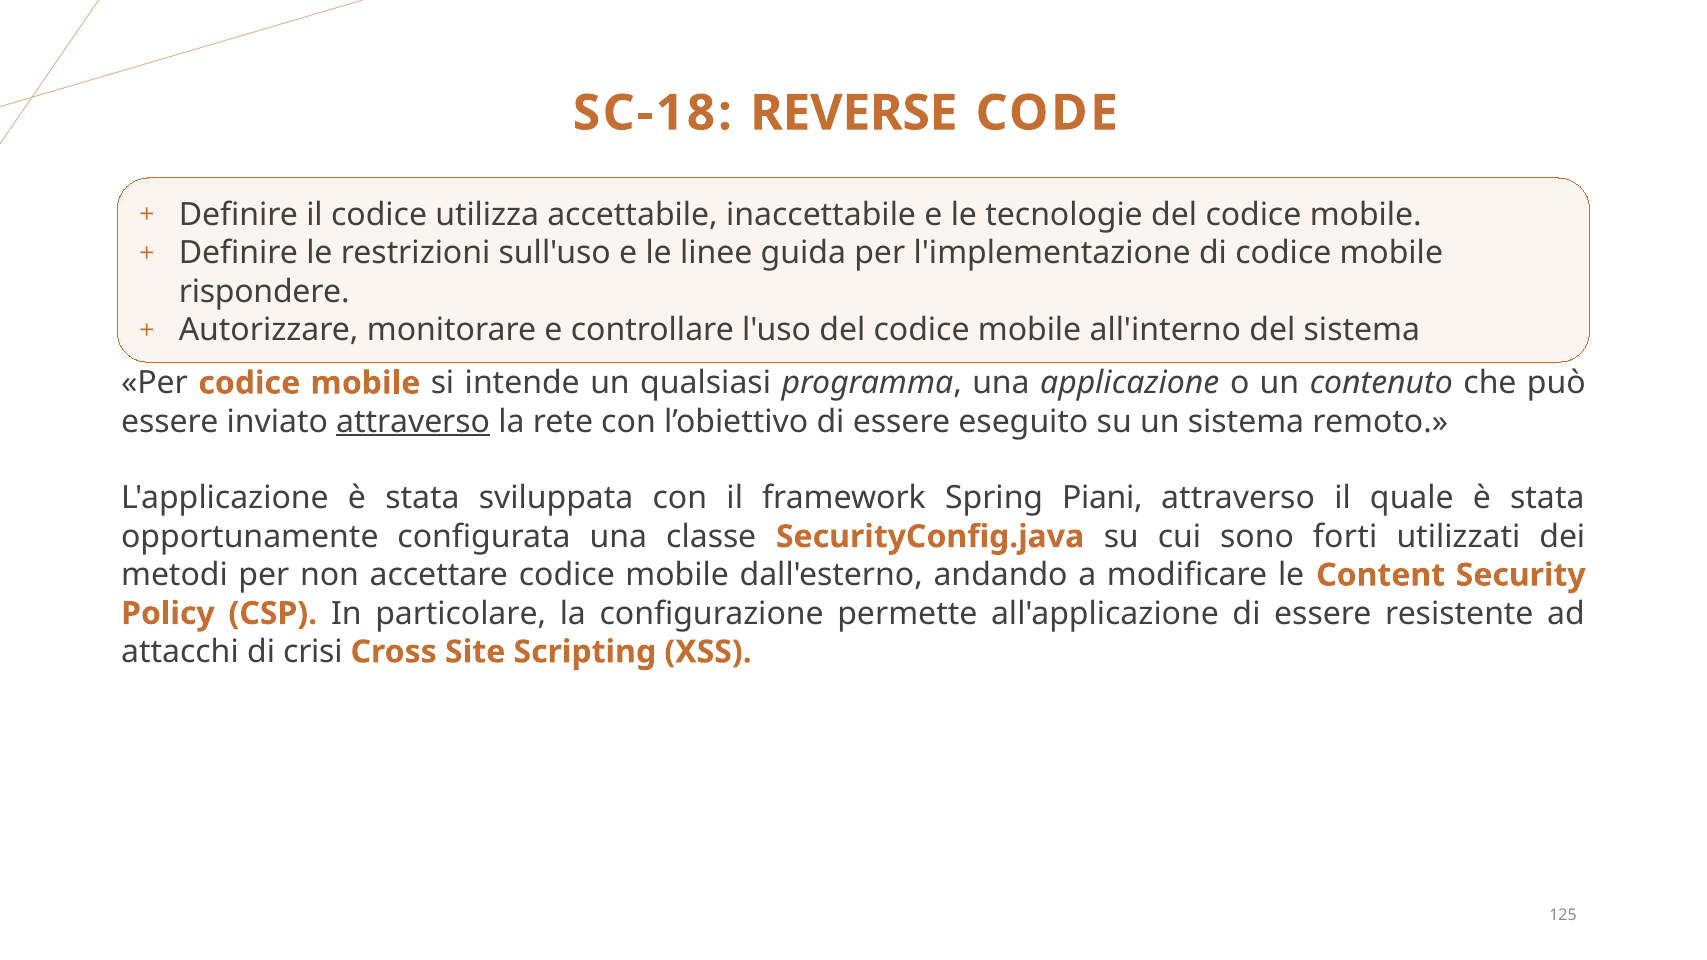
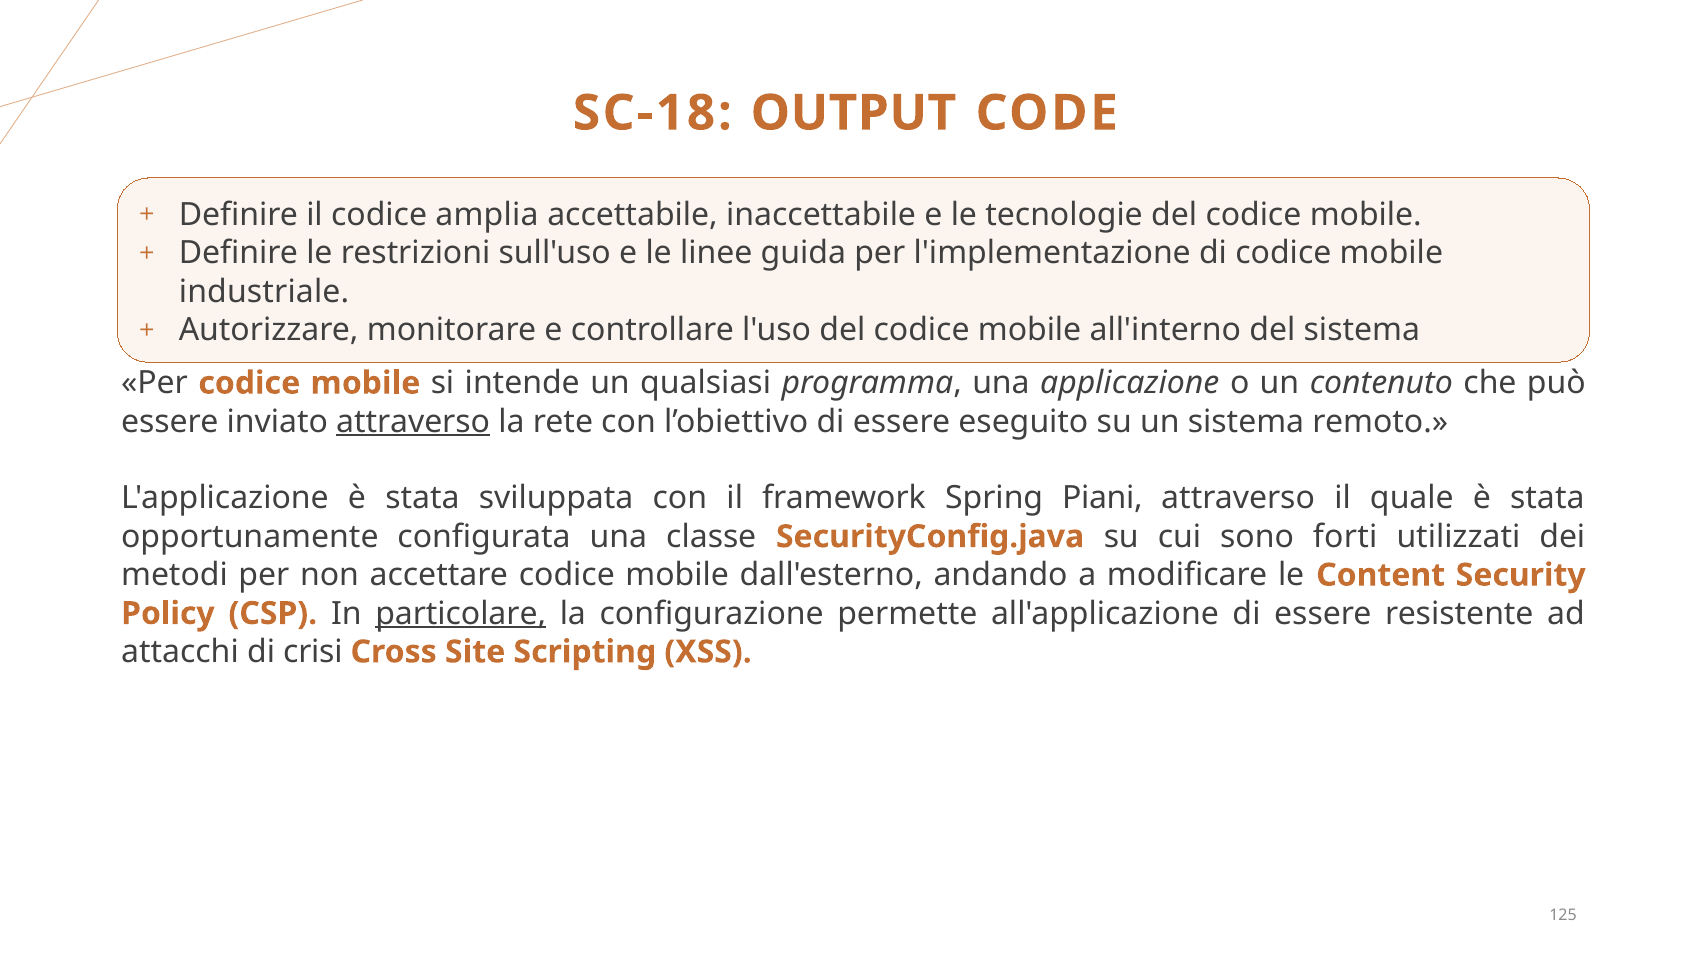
REVERSE: REVERSE -> OUTPUT
utilizza: utilizza -> amplia
rispondere: rispondere -> industriale
particolare underline: none -> present
